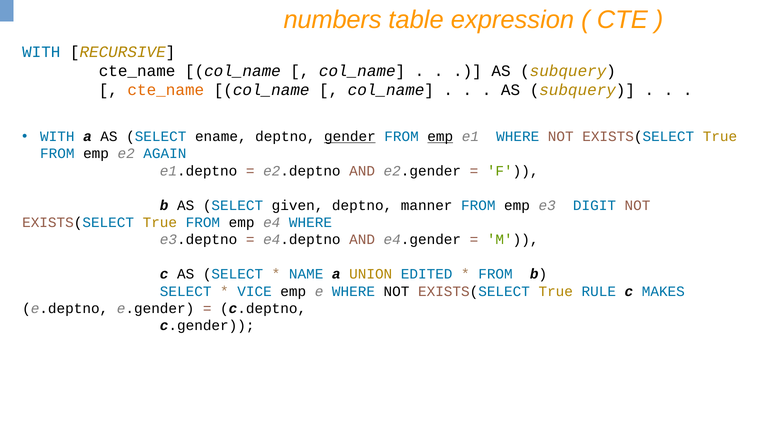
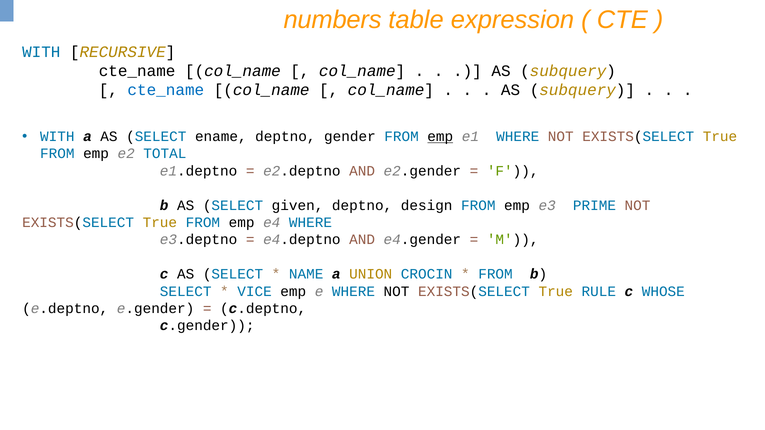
cte_name at (166, 90) colour: orange -> blue
gender underline: present -> none
AGAIN: AGAIN -> TOTAL
manner: manner -> design
DIGIT: DIGIT -> PRIME
EDITED: EDITED -> CROCIN
MAKES: MAKES -> WHOSE
